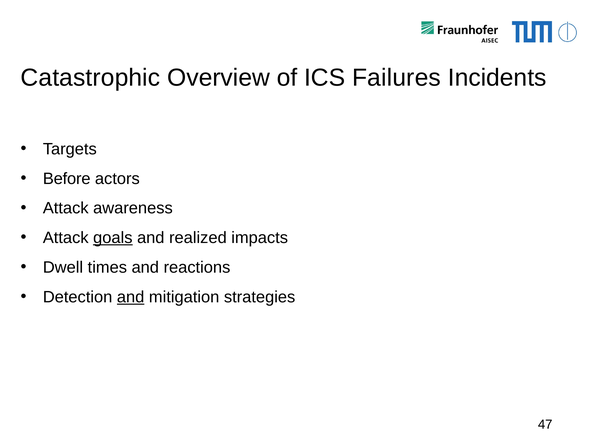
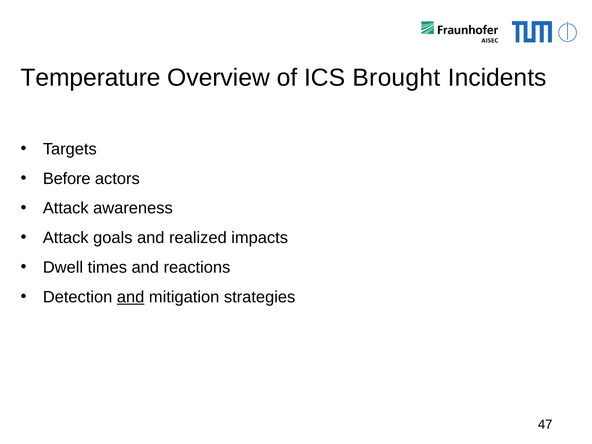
Catastrophic: Catastrophic -> Temperature
Failures: Failures -> Brought
goals underline: present -> none
